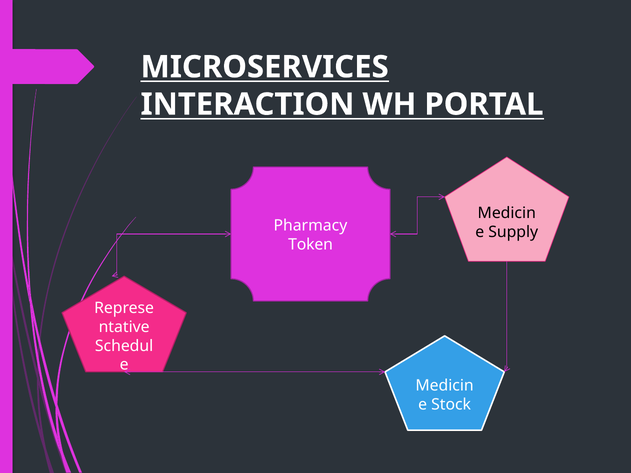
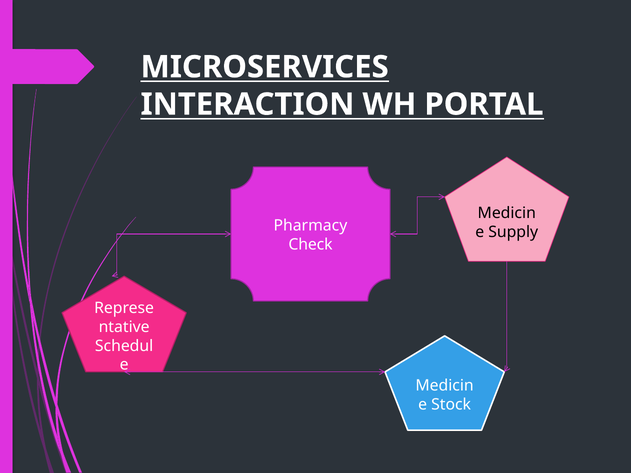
Token: Token -> Check
